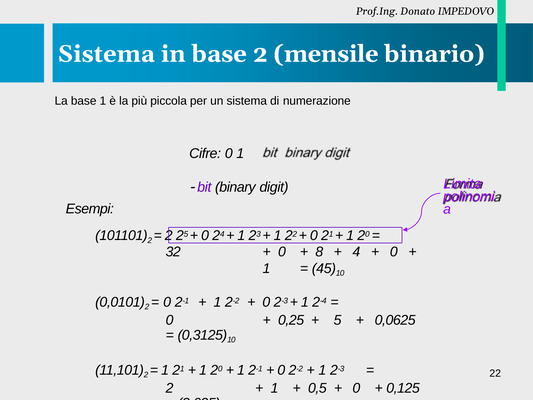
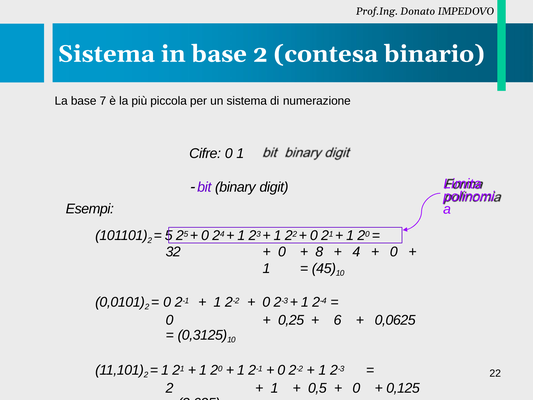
mensile: mensile -> contesa
base 1: 1 -> 7
2 at (169, 236): 2 -> 5
5: 5 -> 6
